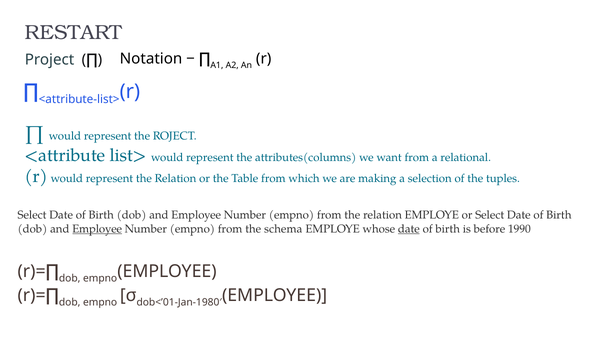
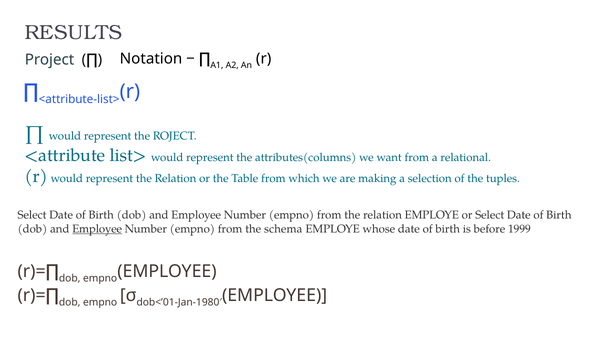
RESTART: RESTART -> RESULTS
date at (409, 228) underline: present -> none
1990: 1990 -> 1999
